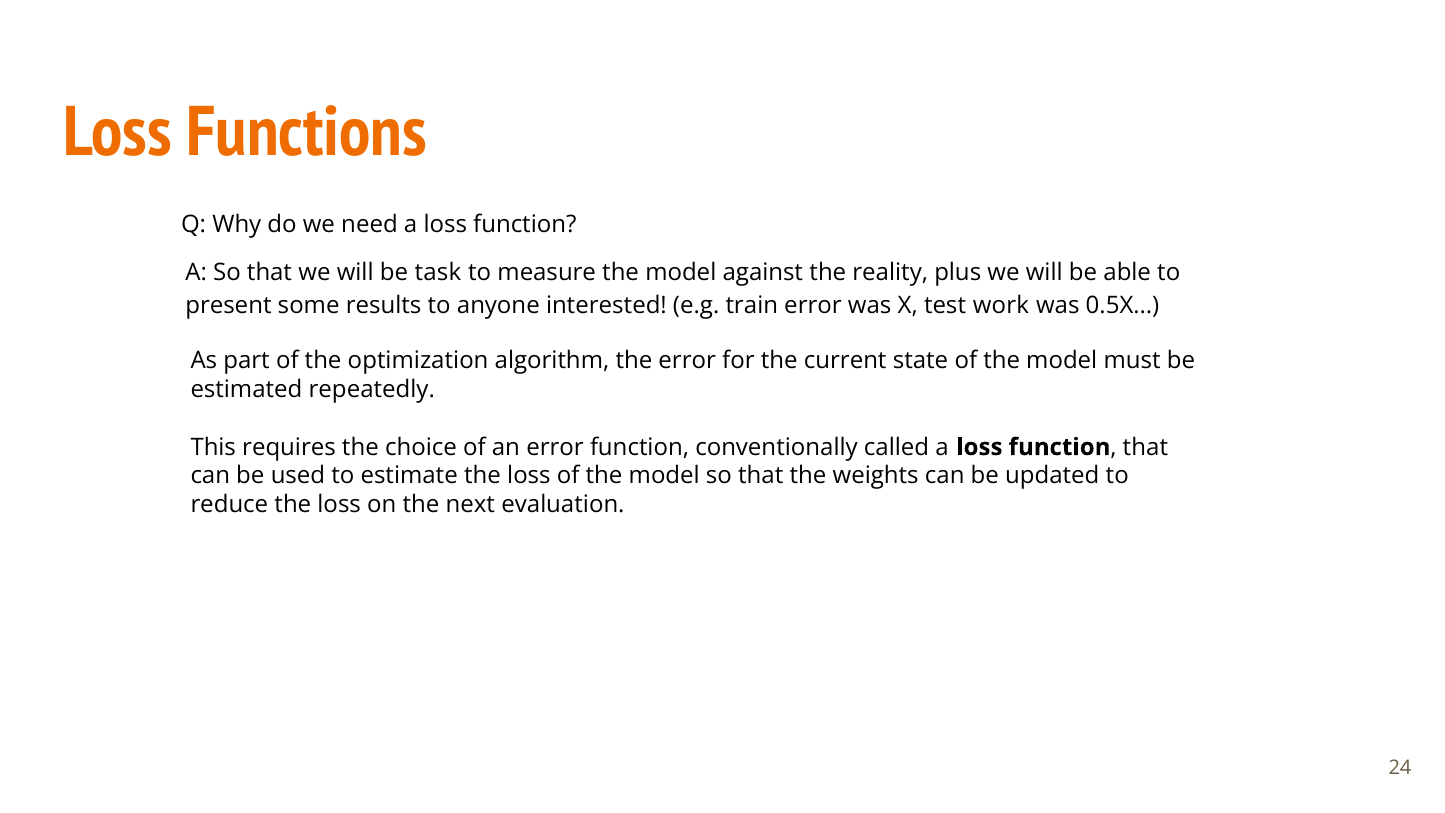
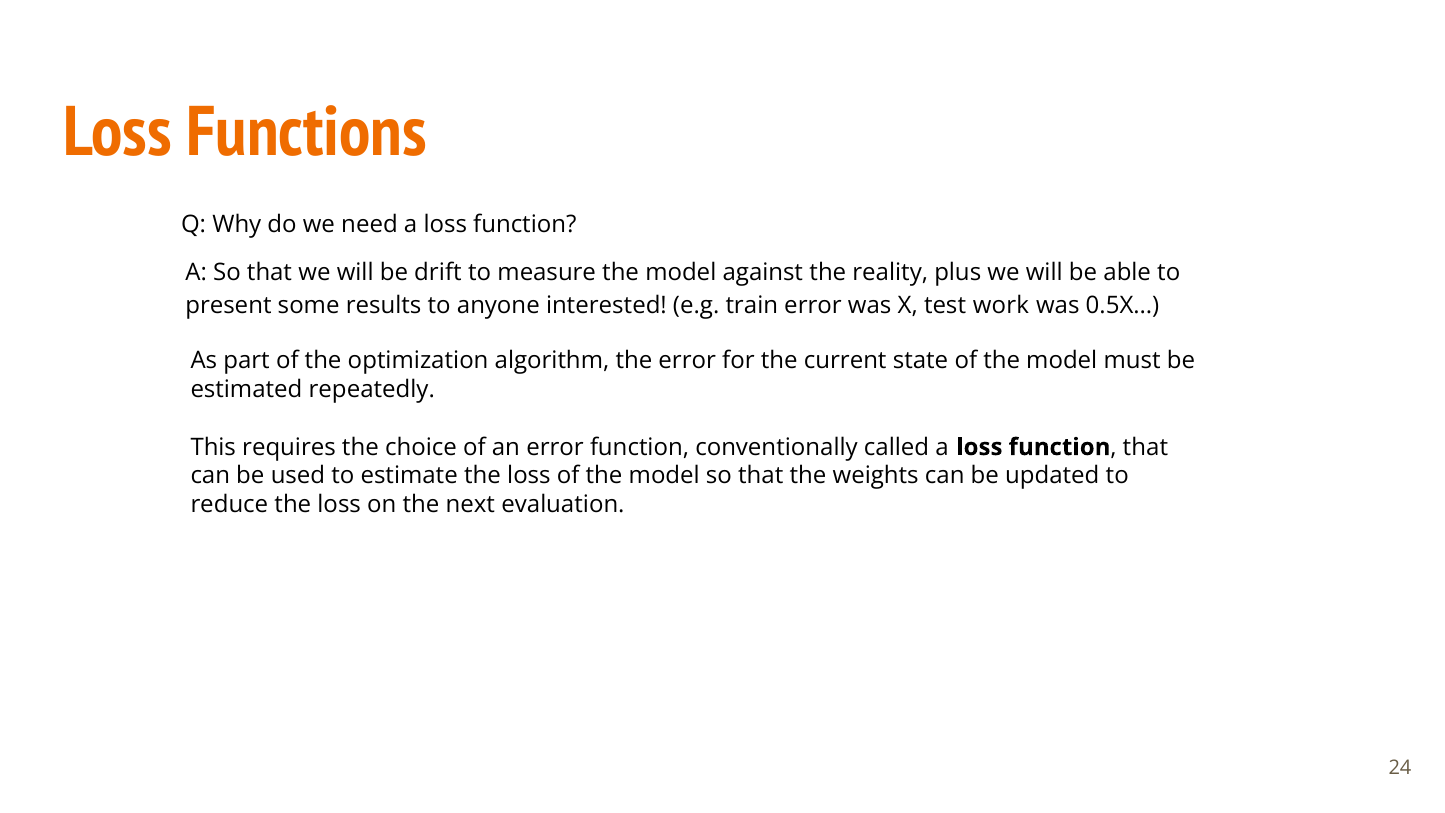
task: task -> drift
